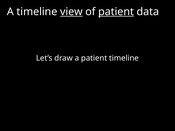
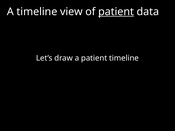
view underline: present -> none
